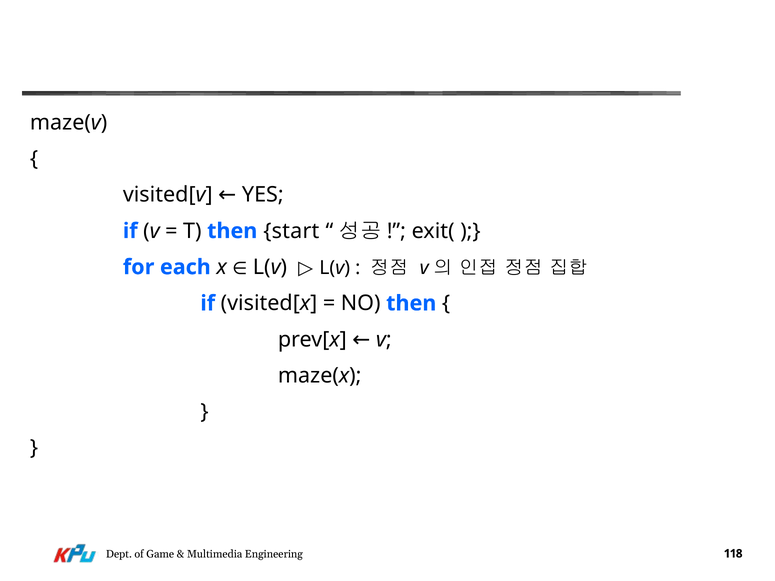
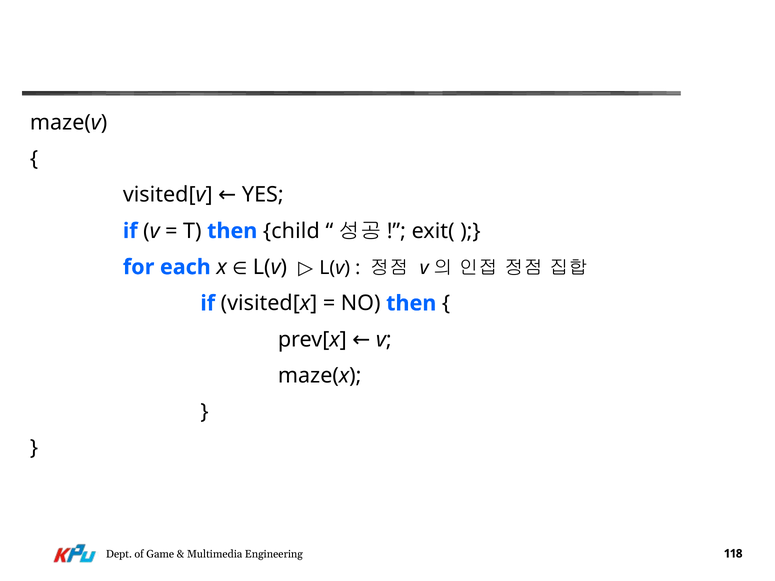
start: start -> child
